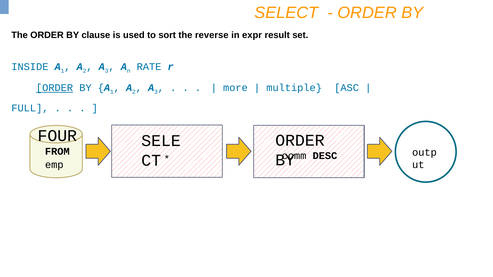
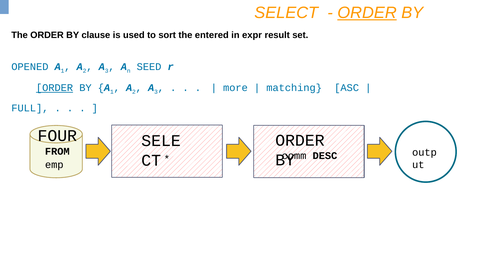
ORDER at (367, 13) underline: none -> present
reverse: reverse -> entered
INSIDE: INSIDE -> OPENED
RATE: RATE -> SEED
multiple: multiple -> matching
